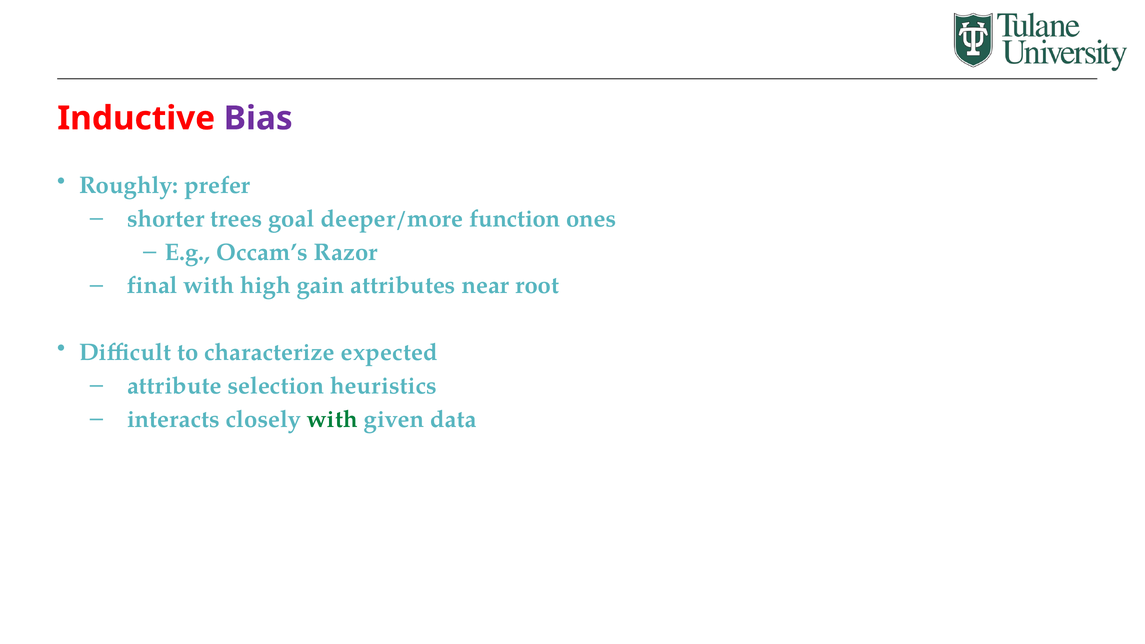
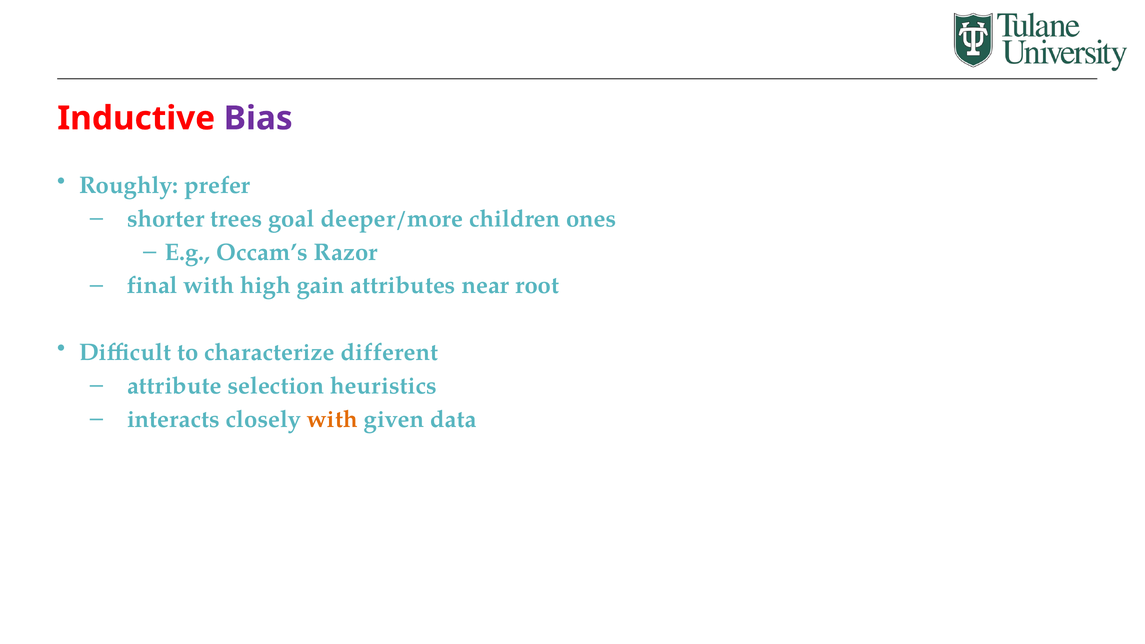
function: function -> children
expected: expected -> different
with at (332, 419) colour: green -> orange
